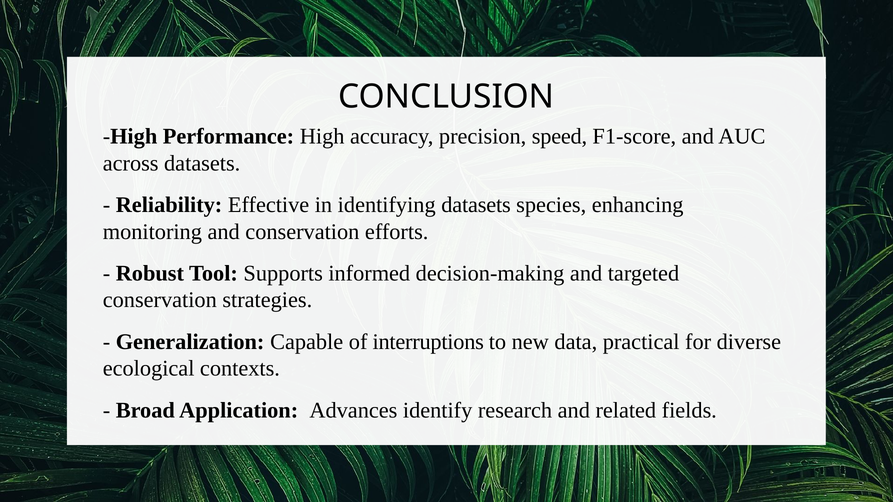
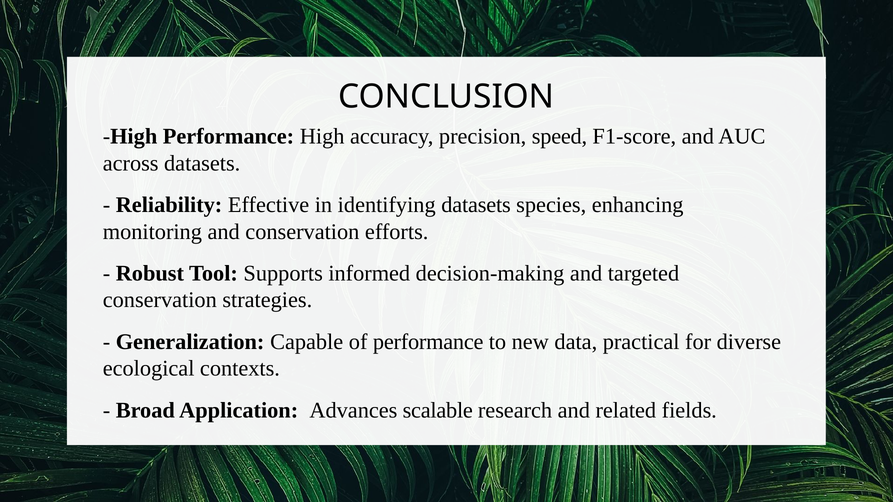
of interruptions: interruptions -> performance
identify: identify -> scalable
